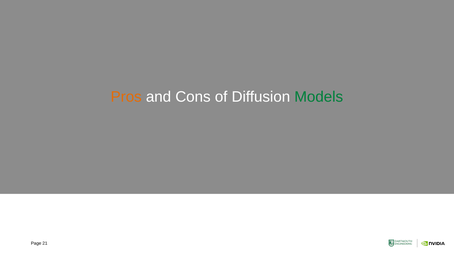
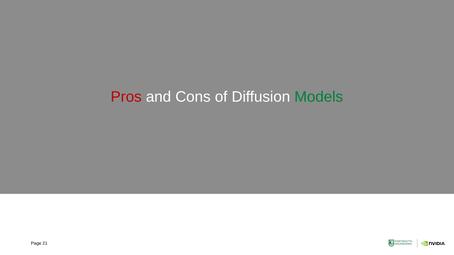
Pros colour: orange -> red
